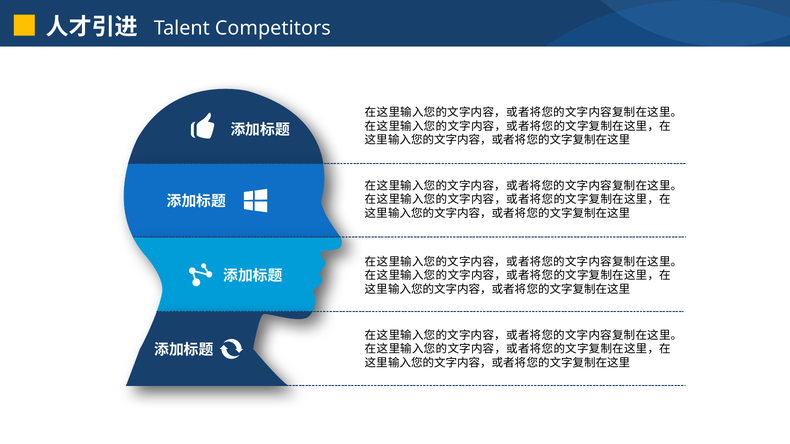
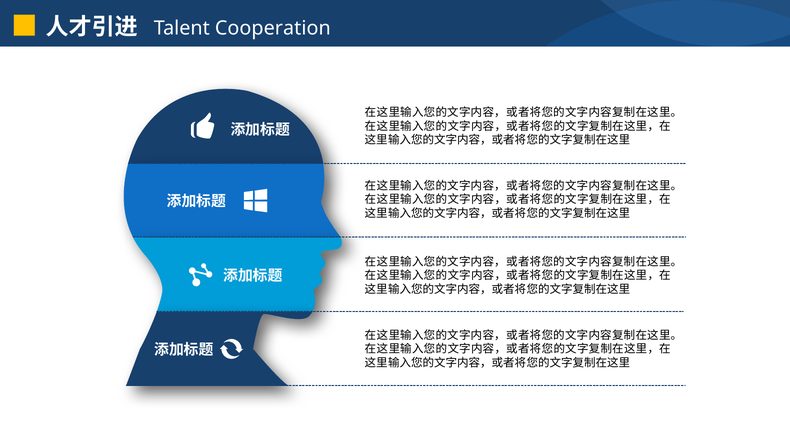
Competitors: Competitors -> Cooperation
